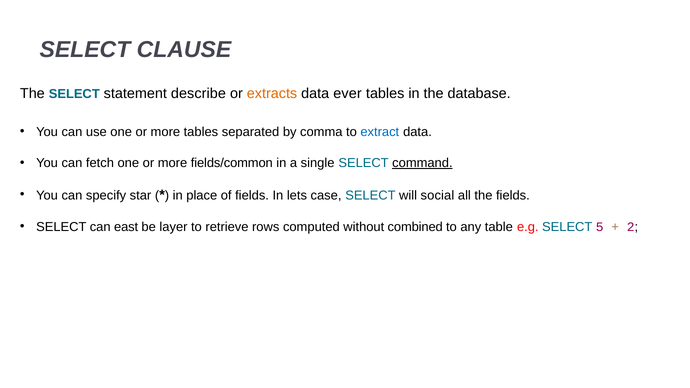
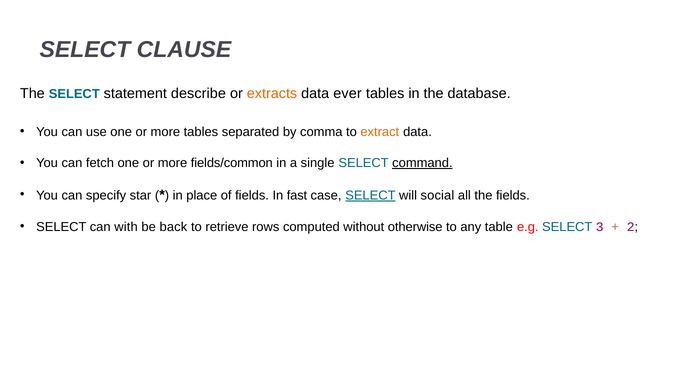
extract colour: blue -> orange
lets: lets -> fast
SELECT at (370, 195) underline: none -> present
east: east -> with
layer: layer -> back
combined: combined -> otherwise
5: 5 -> 3
